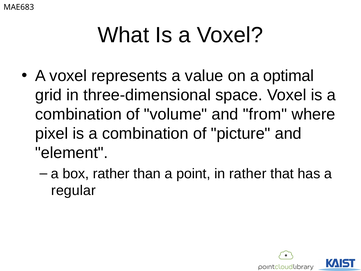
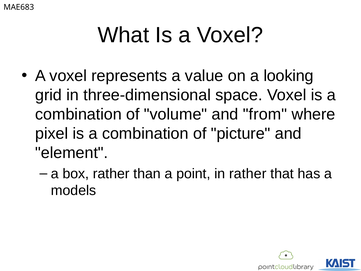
optimal: optimal -> looking
regular: regular -> models
